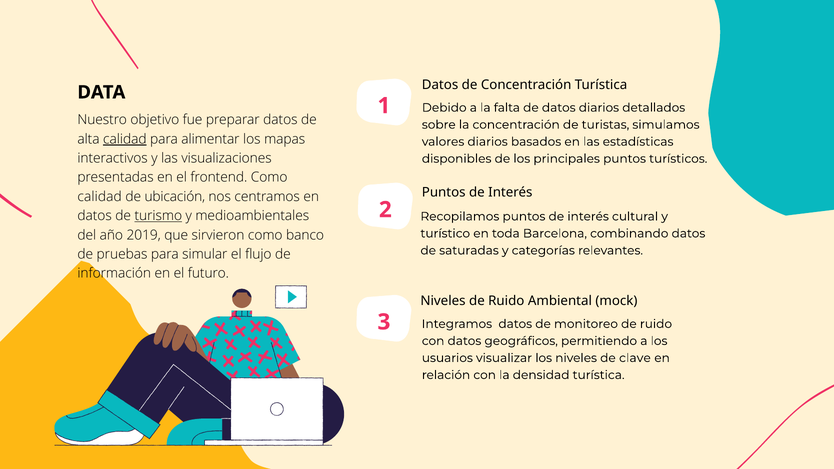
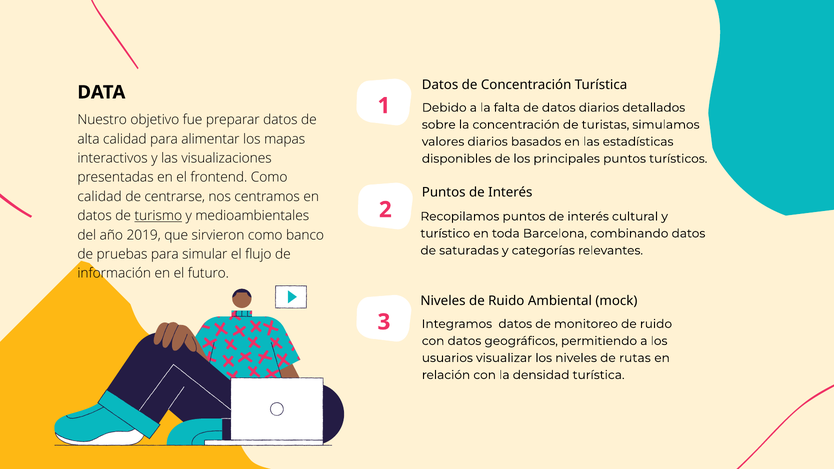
calidad at (125, 139) underline: present -> none
ubicación: ubicación -> centrarse
clave: clave -> rutas
